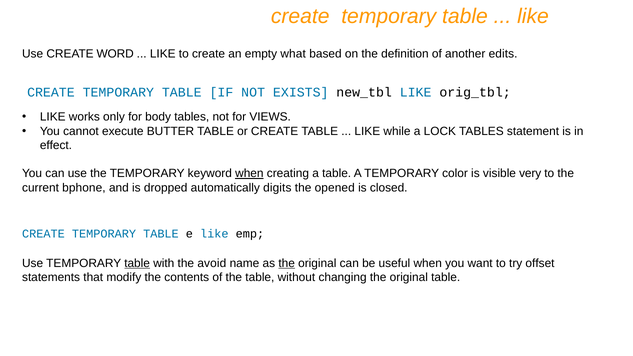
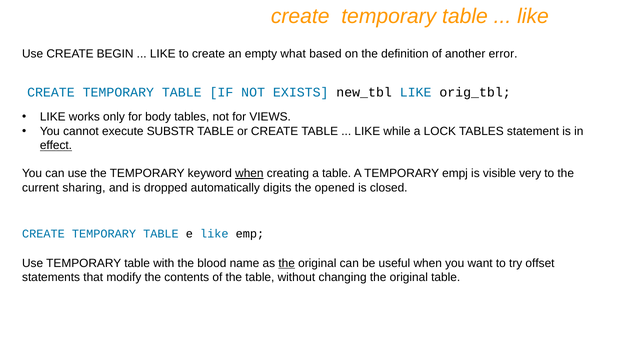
WORD: WORD -> BEGIN
edits: edits -> error
BUTTER: BUTTER -> SUBSTR
effect underline: none -> present
color: color -> empj
bphone: bphone -> sharing
table at (137, 263) underline: present -> none
avoid: avoid -> blood
